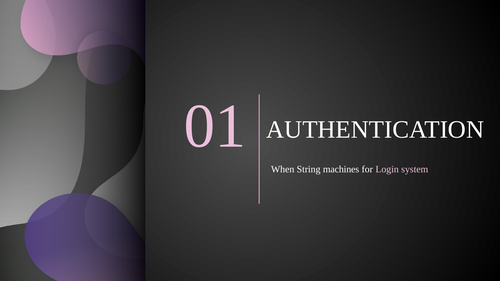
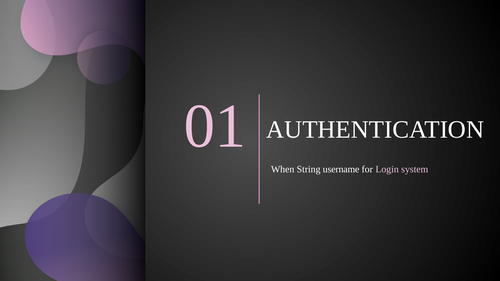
machines: machines -> username
